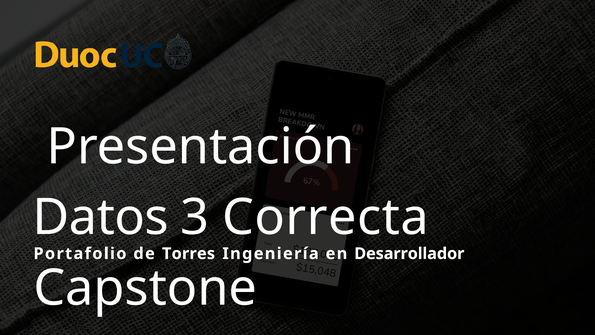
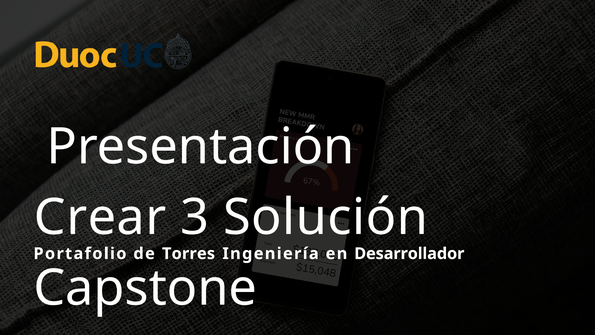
Datos: Datos -> Crear
Correcta: Correcta -> Solución
